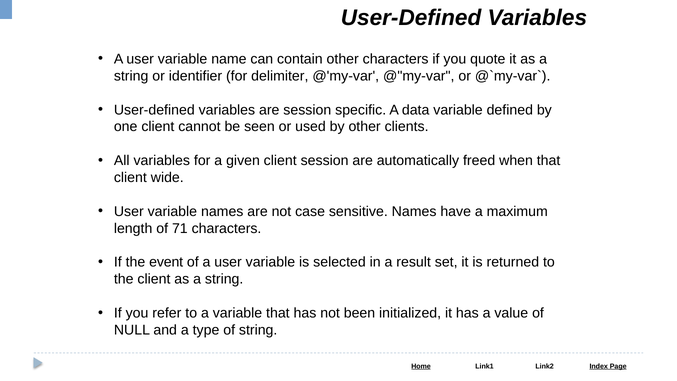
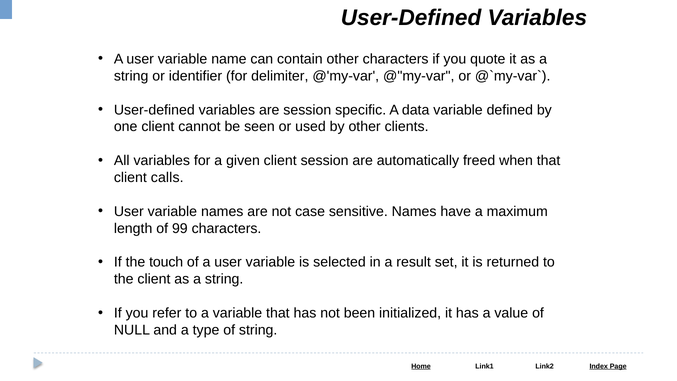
wide: wide -> calls
71: 71 -> 99
event: event -> touch
